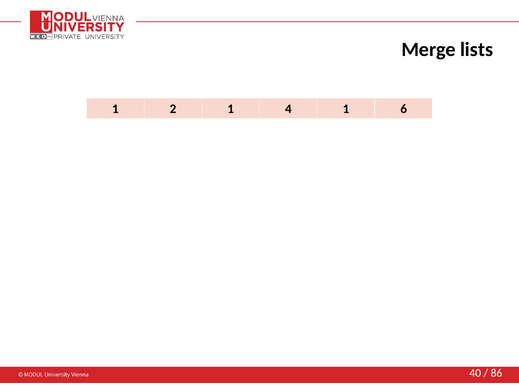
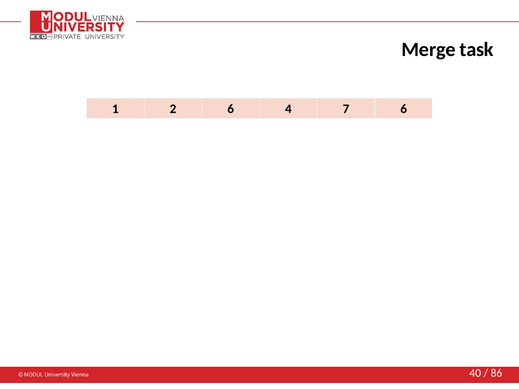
lists: lists -> task
2 1: 1 -> 6
4 1: 1 -> 7
